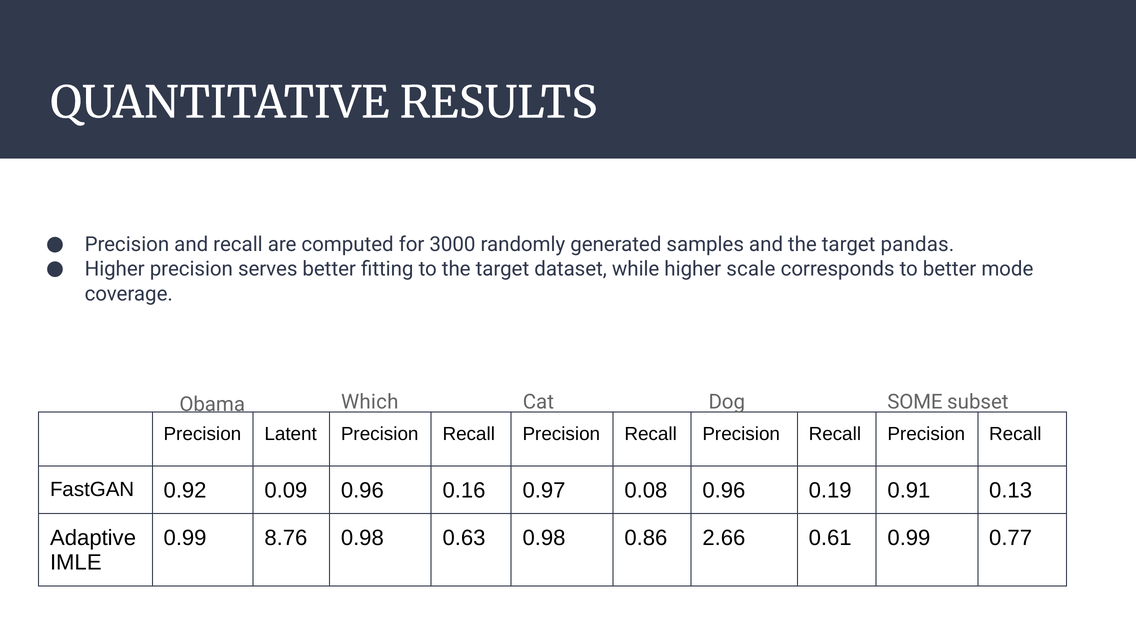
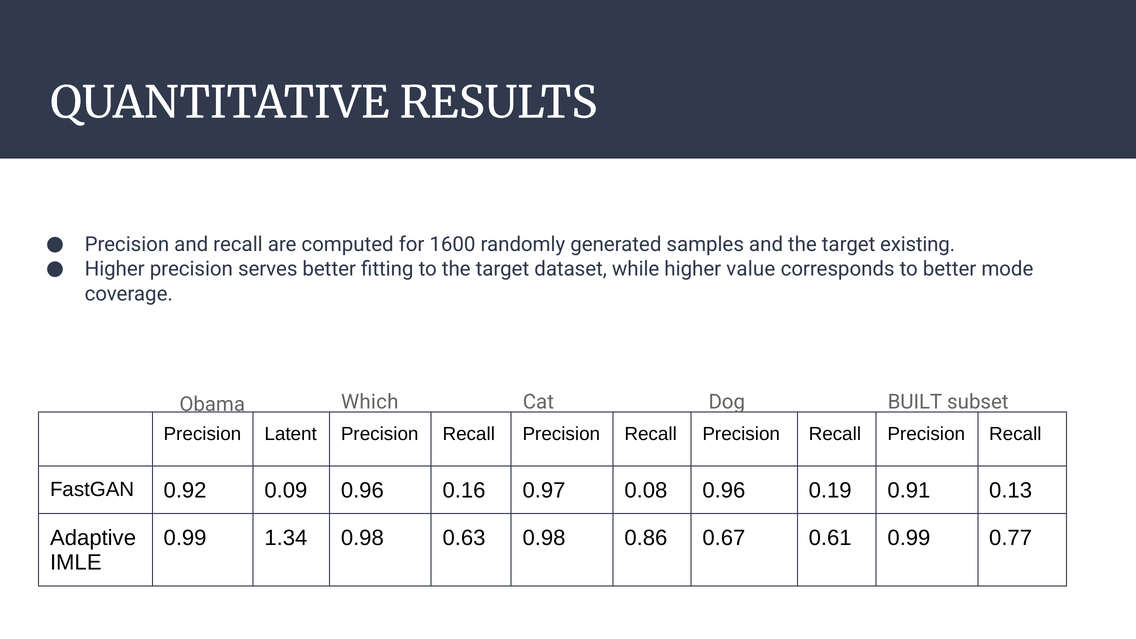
3000: 3000 -> 1600
pandas: pandas -> existing
scale: scale -> value
SOME: SOME -> BUILT
8.76: 8.76 -> 1.34
2.66: 2.66 -> 0.67
